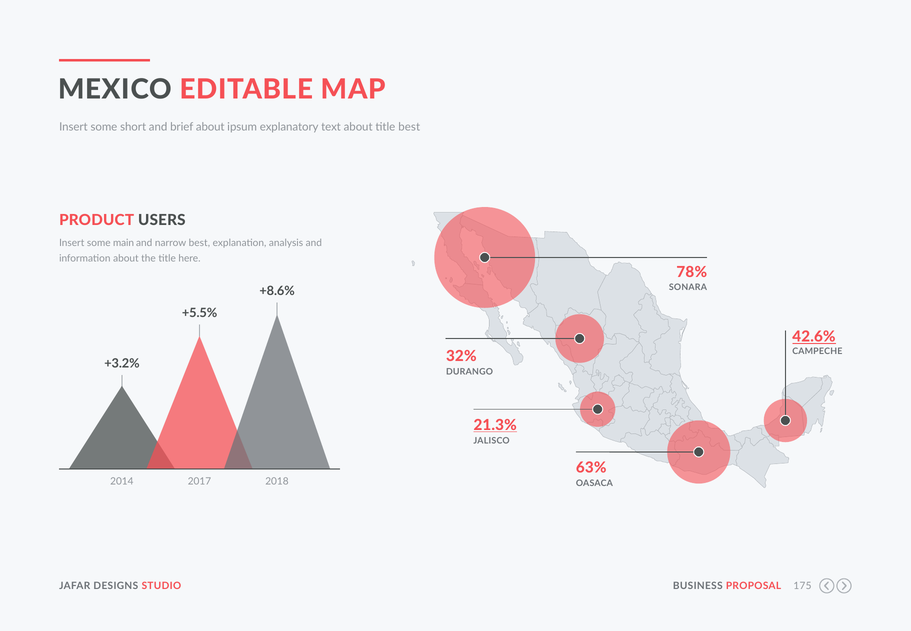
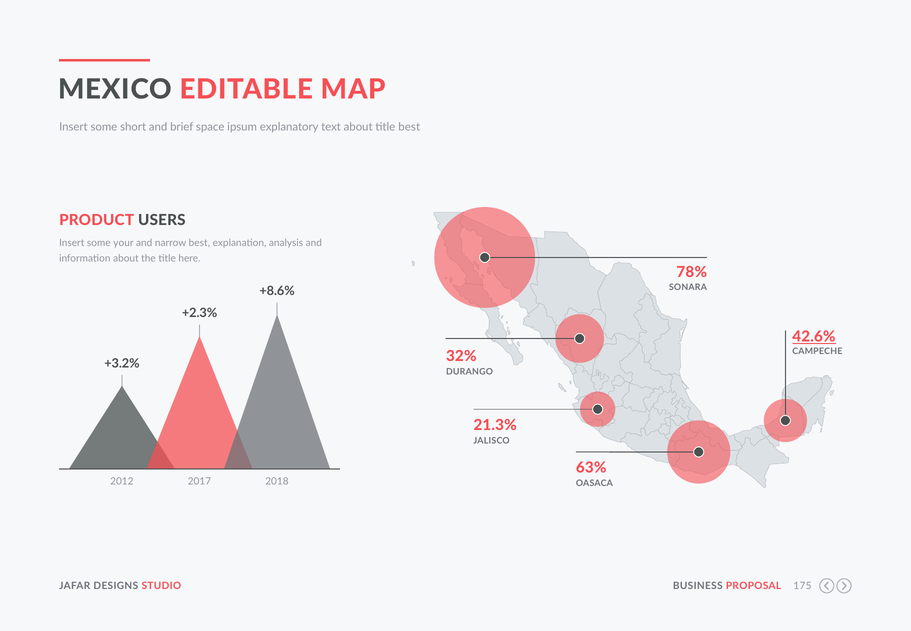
brief about: about -> space
main: main -> your
+5.5%: +5.5% -> +2.3%
21.3% underline: present -> none
2014: 2014 -> 2012
